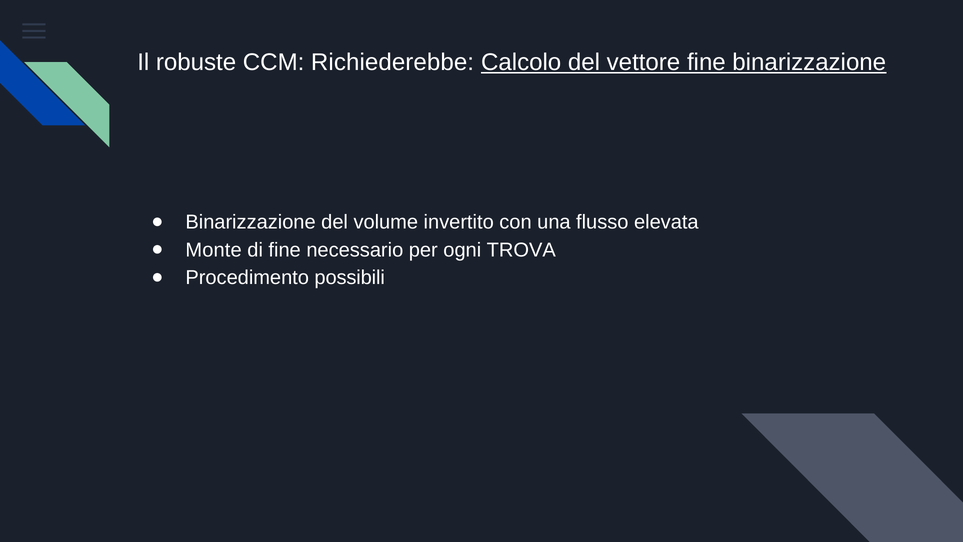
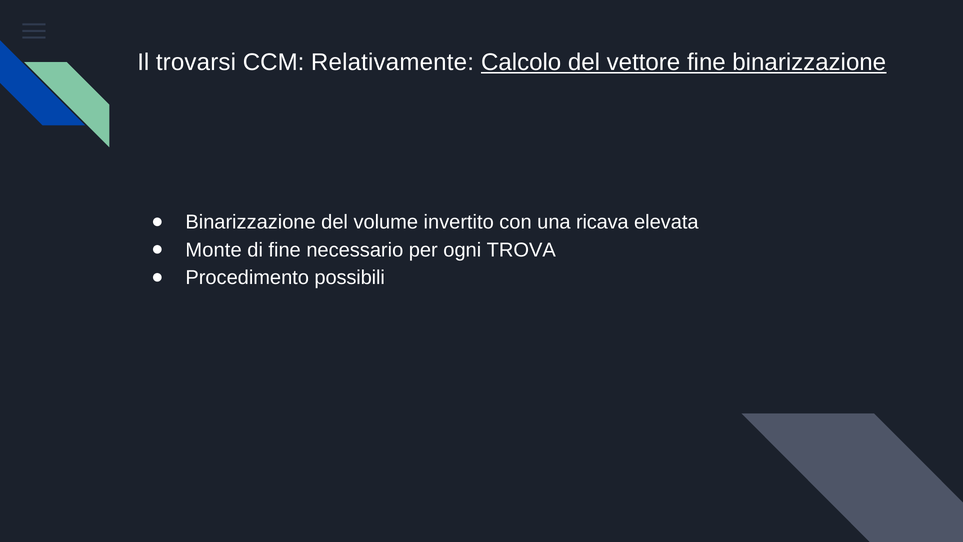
robuste: robuste -> trovarsi
Richiederebbe: Richiederebbe -> Relativamente
flusso: flusso -> ricava
